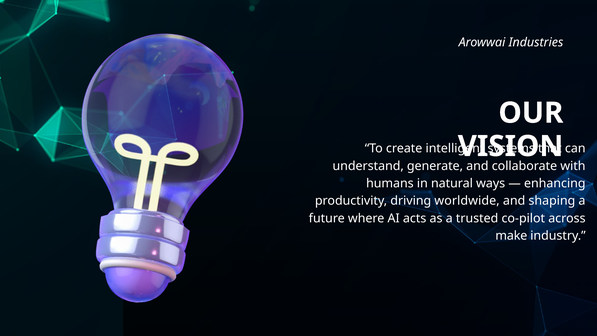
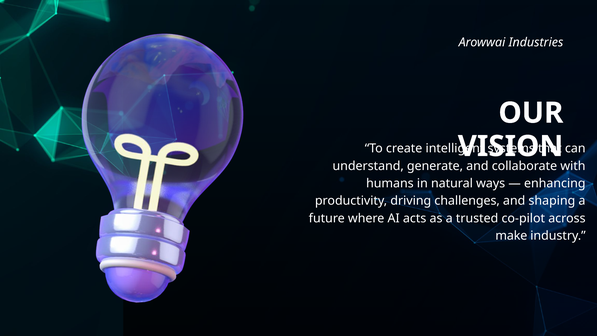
worldwide: worldwide -> challenges
